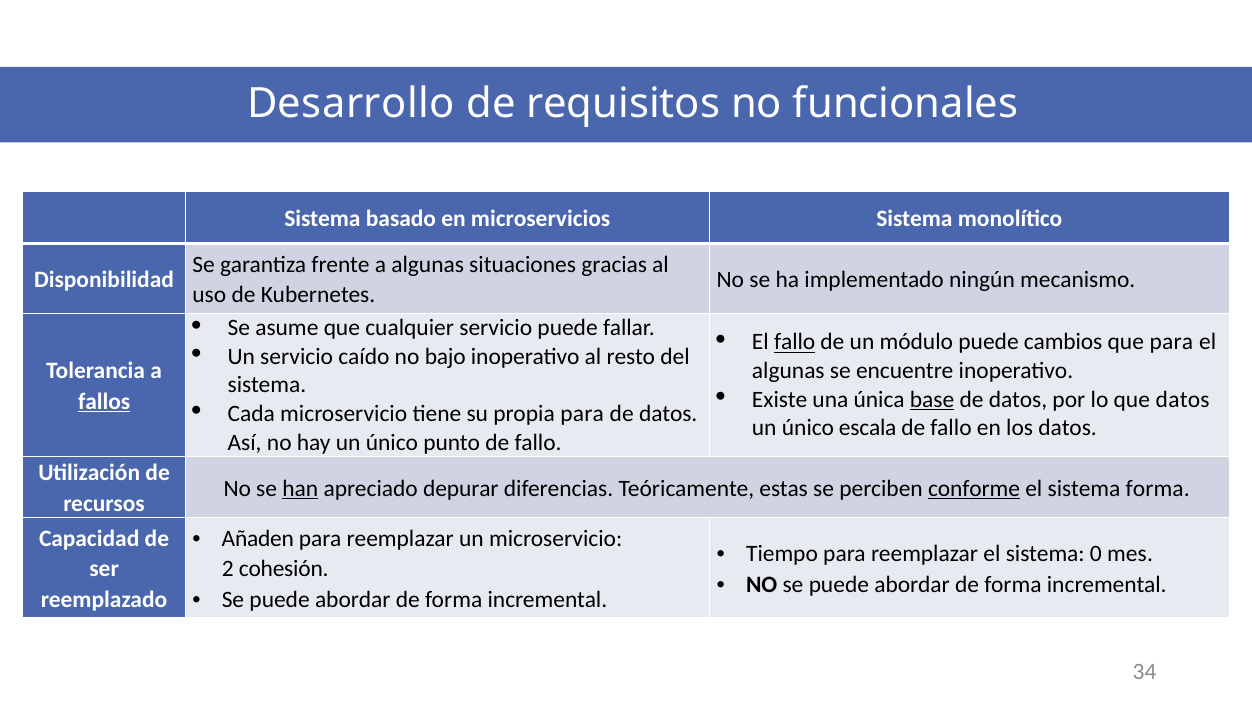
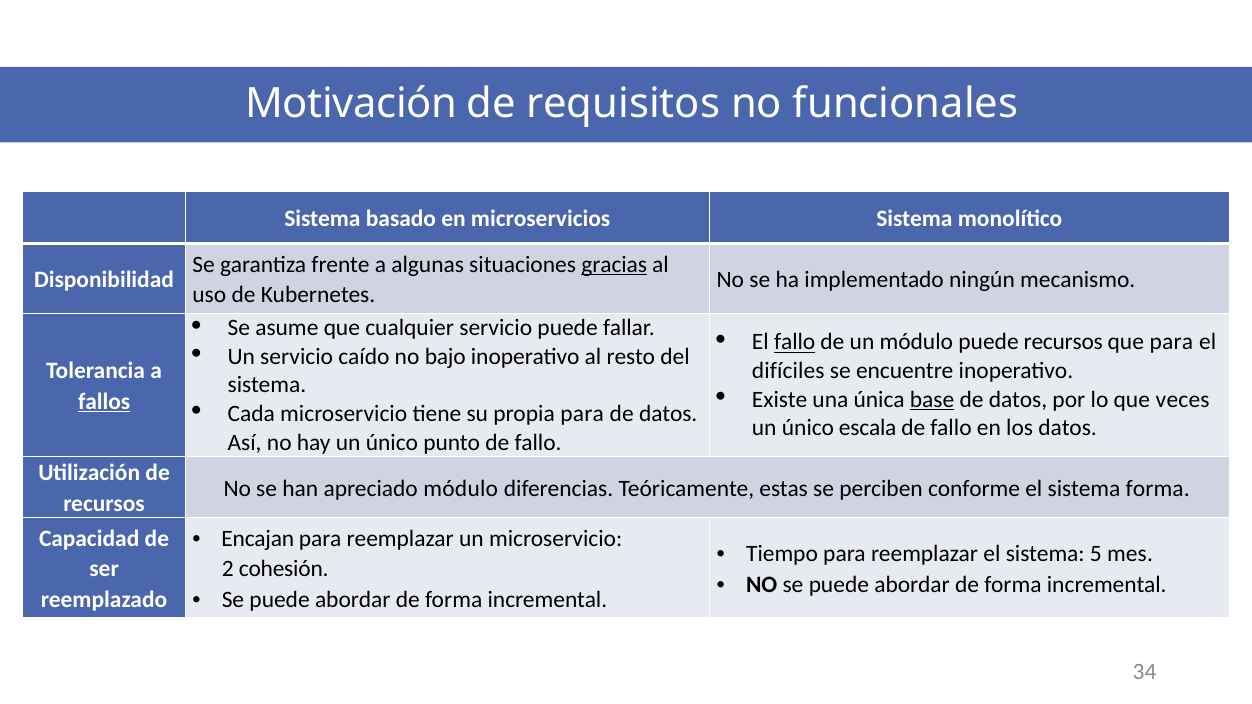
Desarrollo: Desarrollo -> Motivación
gracias underline: none -> present
puede cambios: cambios -> recursos
algunas at (788, 371): algunas -> difíciles
que datos: datos -> veces
han underline: present -> none
apreciado depurar: depurar -> módulo
conforme underline: present -> none
Añaden: Añaden -> Encajan
0: 0 -> 5
